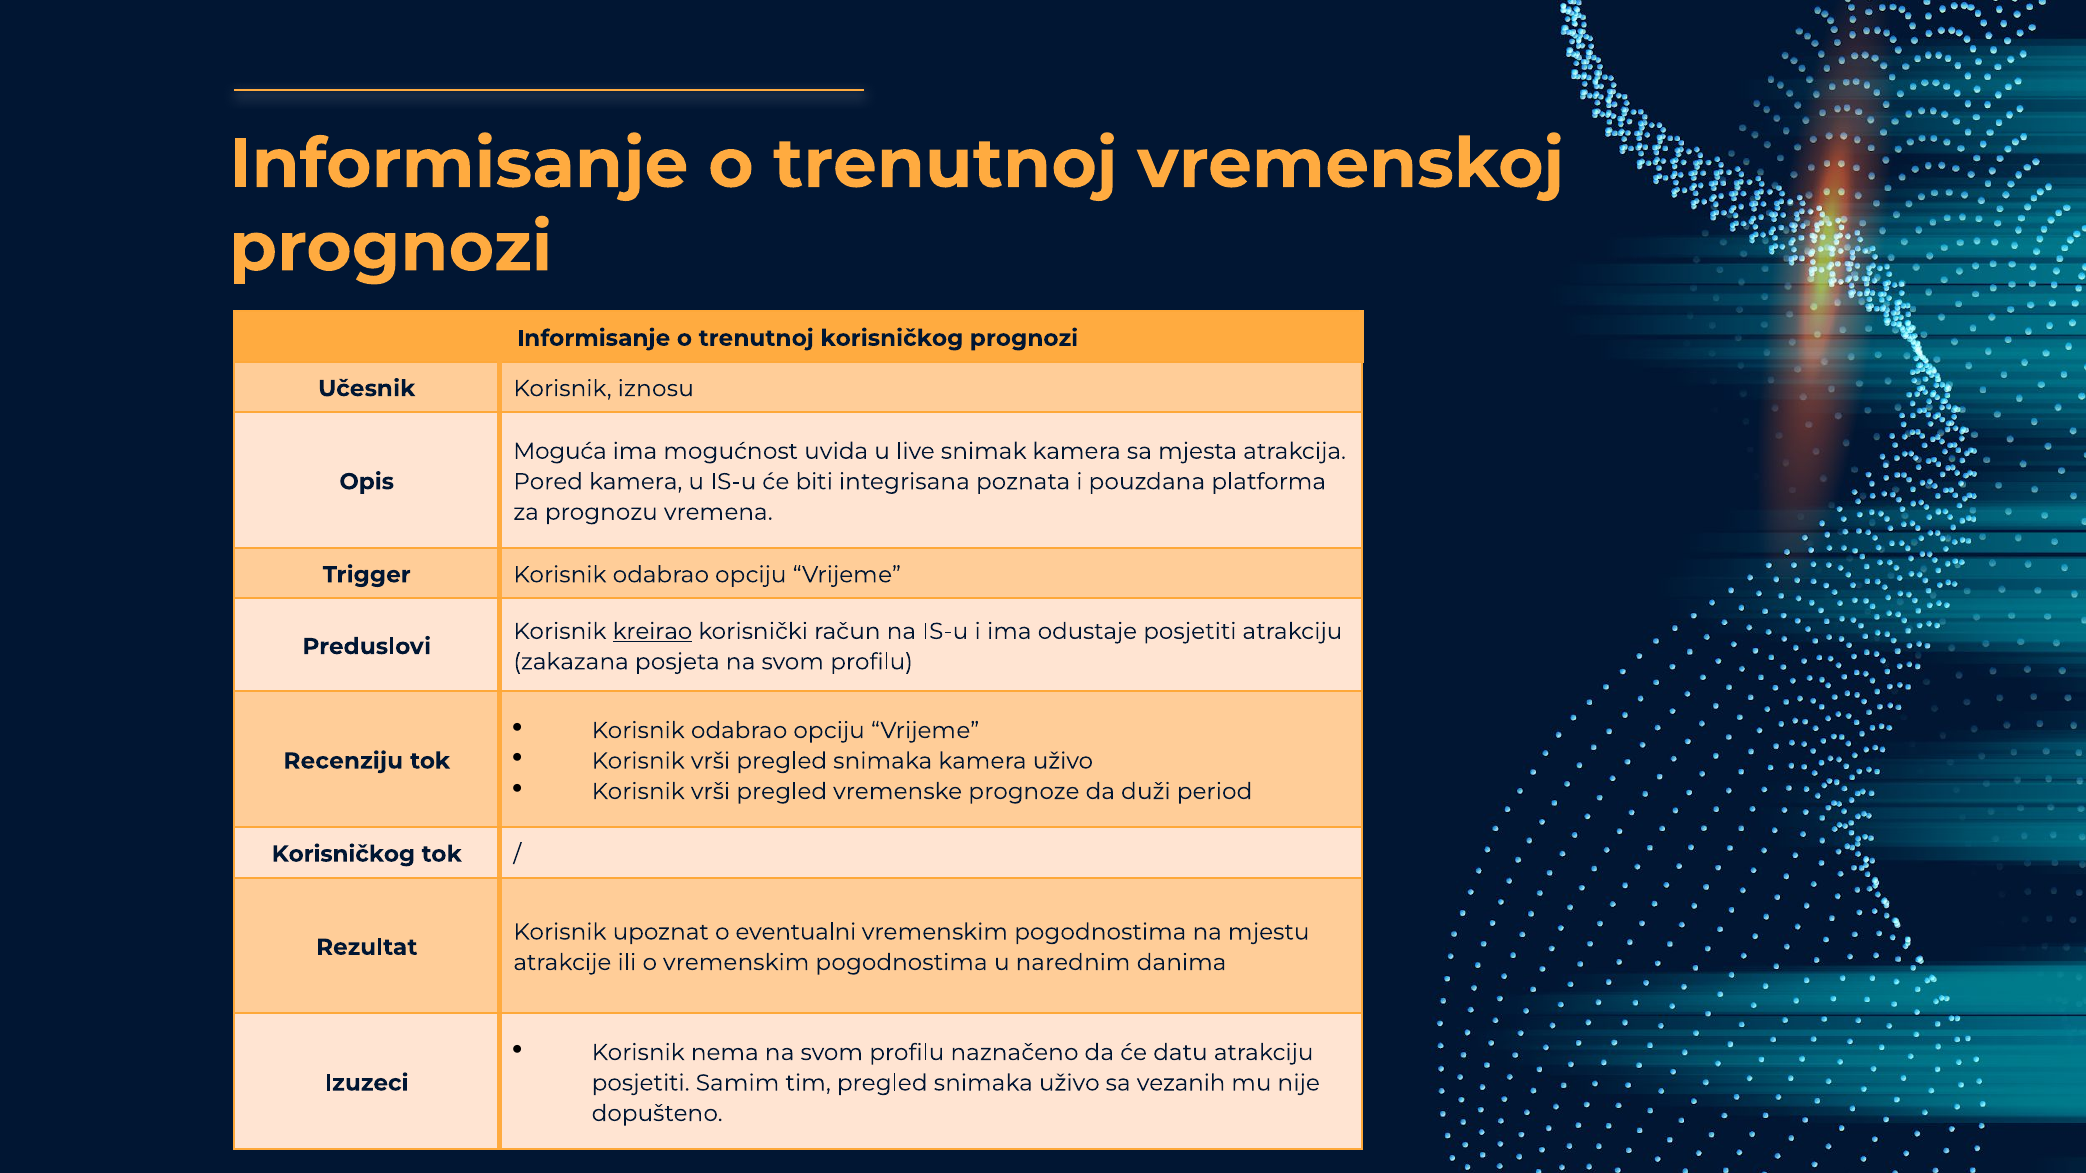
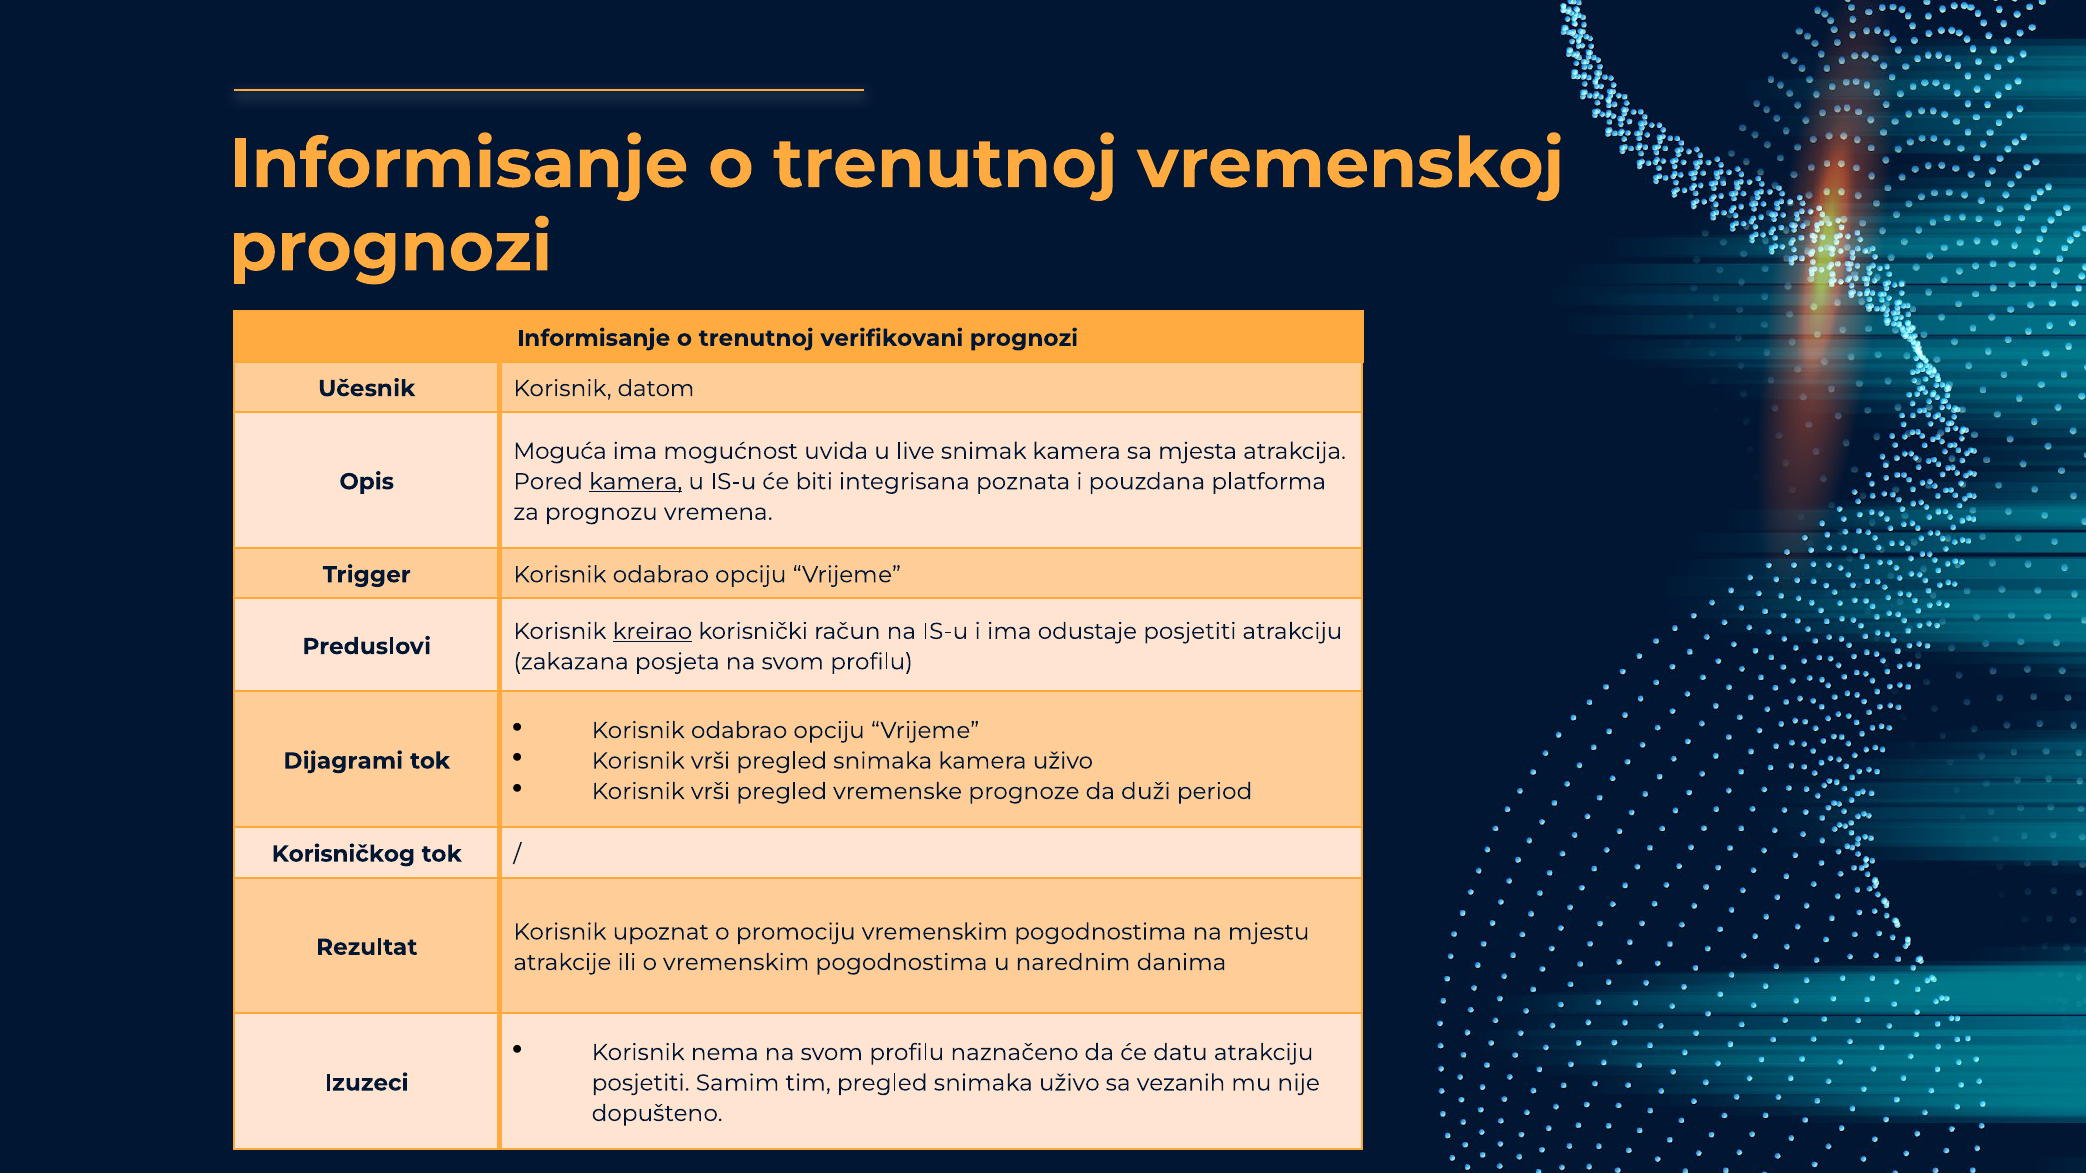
trenutnoj korisničkog: korisničkog -> verifikovani
iznosu: iznosu -> datom
kamera at (636, 482) underline: none -> present
Recenziju: Recenziju -> Dijagrami
eventualni: eventualni -> promociju
